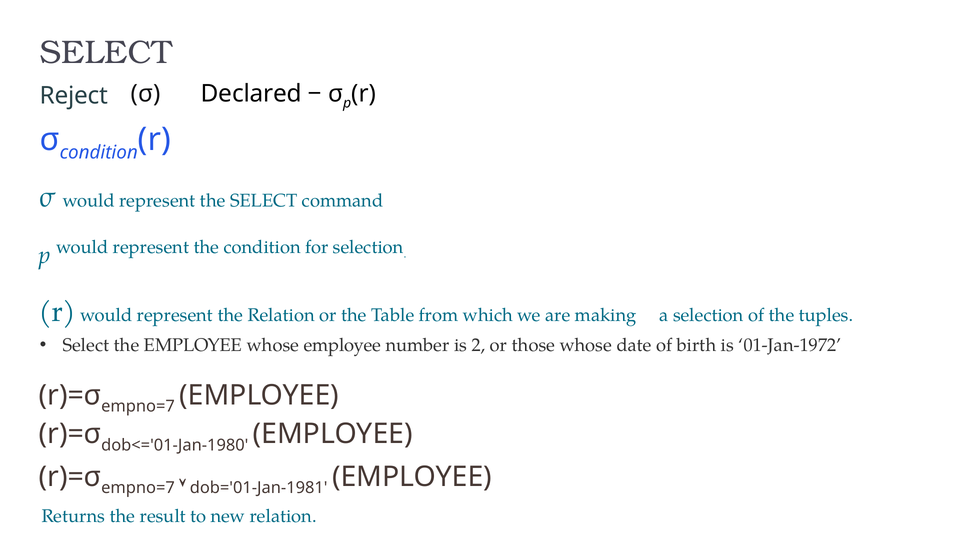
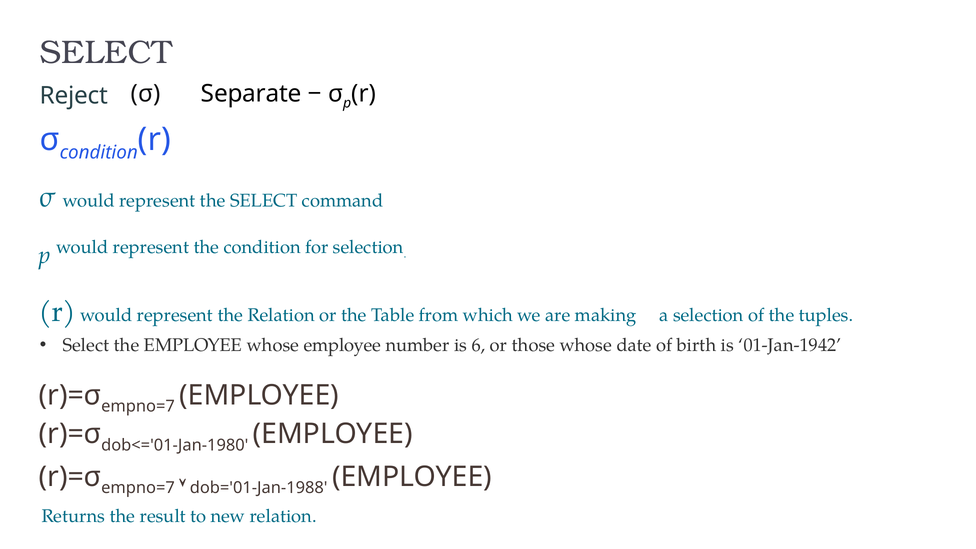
Declared: Declared -> Separate
2: 2 -> 6
01-Jan-1972: 01-Jan-1972 -> 01-Jan-1942
dob='01-Jan-1981: dob='01-Jan-1981 -> dob='01-Jan-1988
